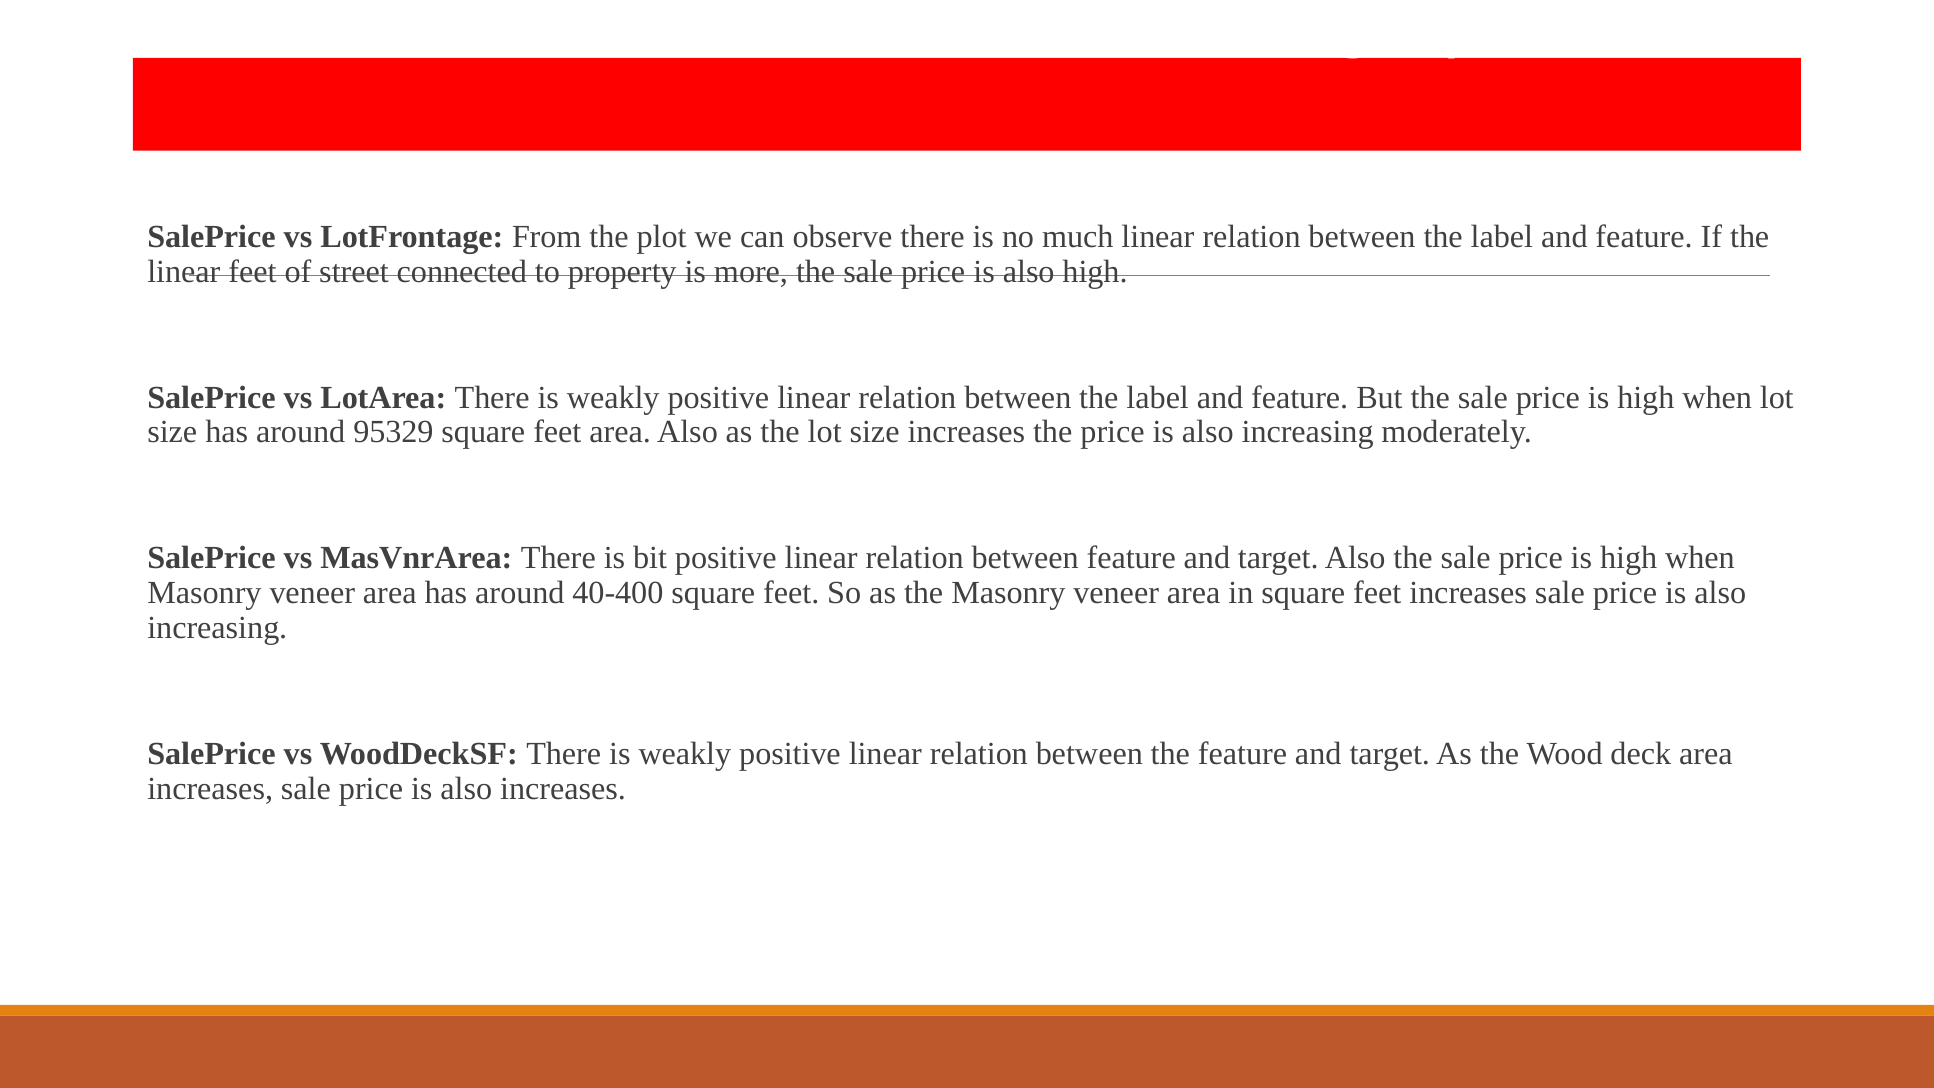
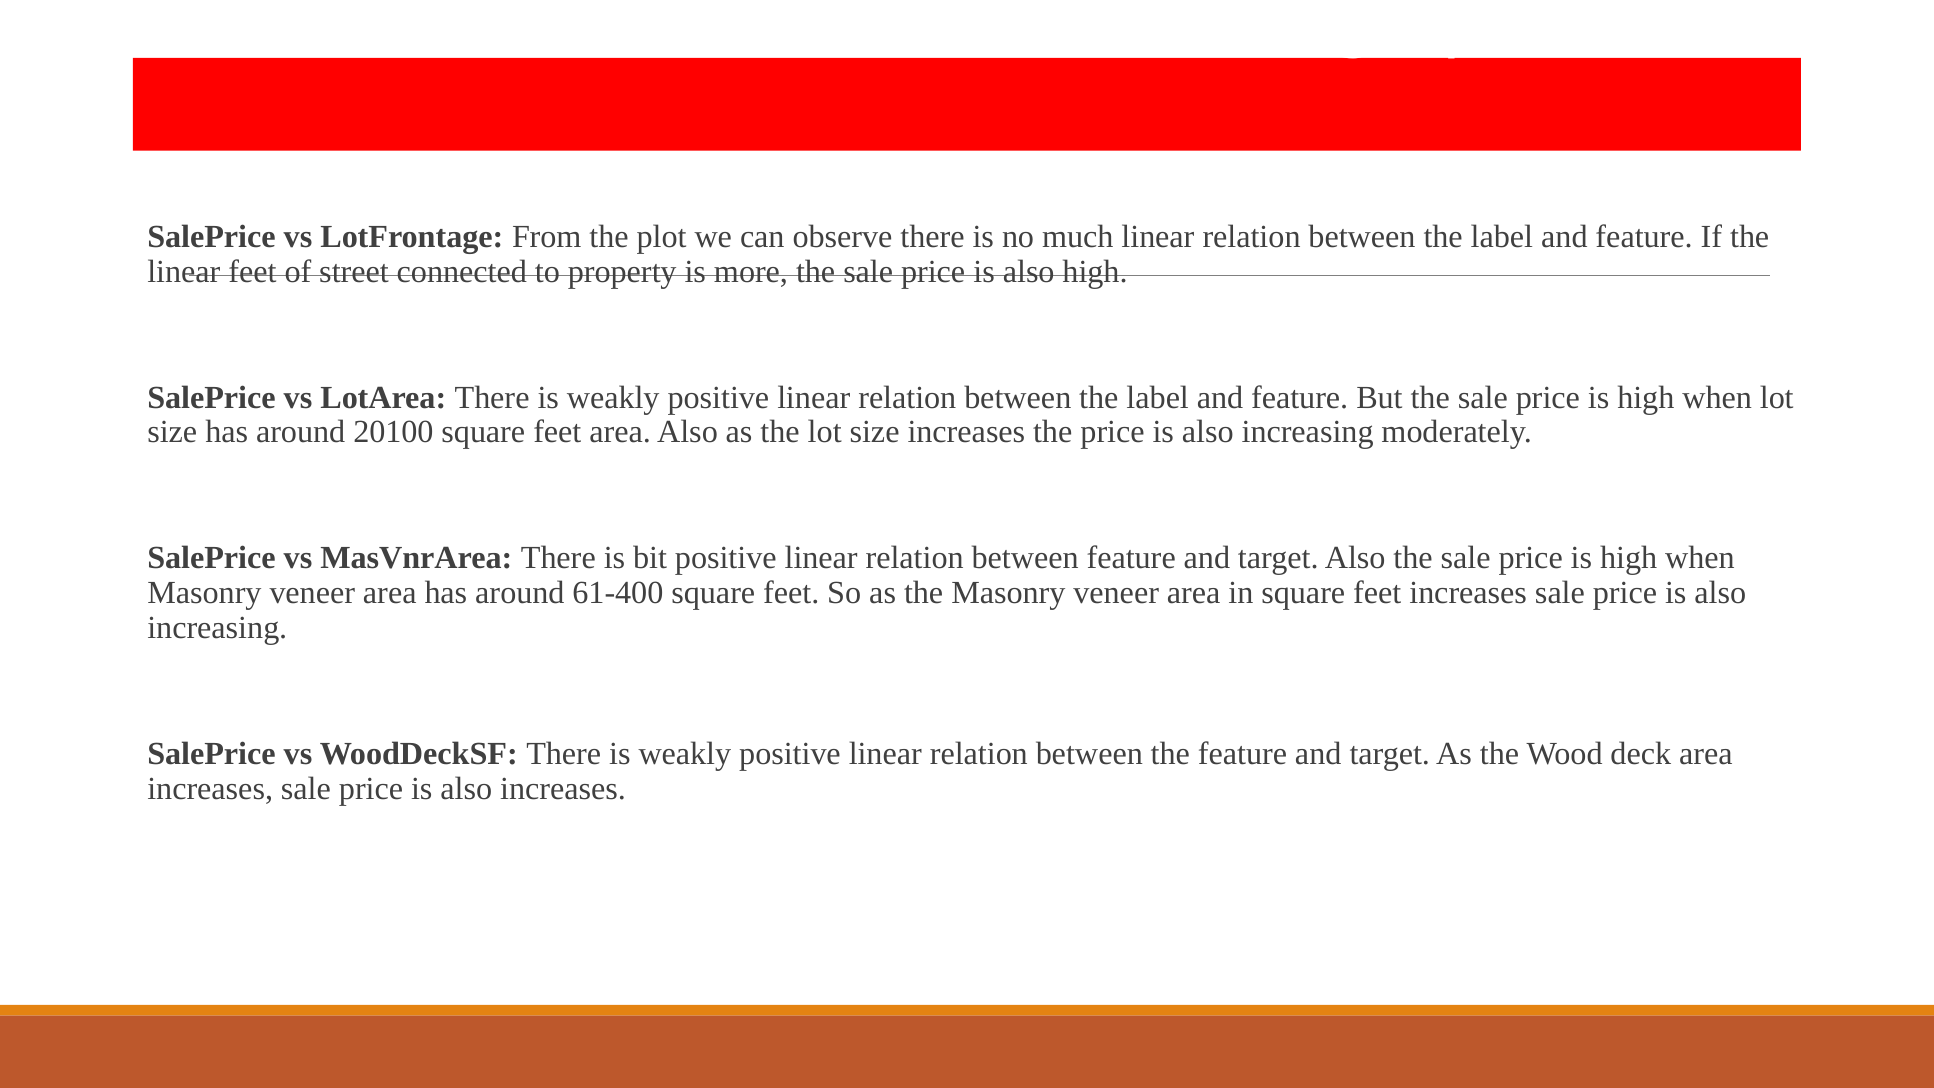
95329: 95329 -> 20100
40-400: 40-400 -> 61-400
